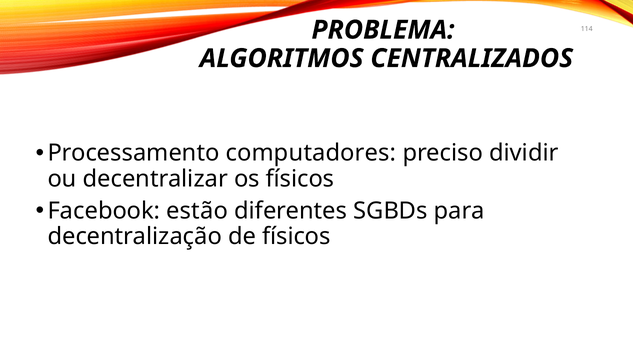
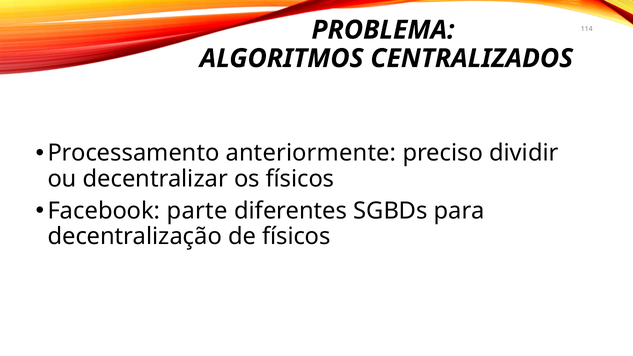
computadores: computadores -> anteriormente
estão: estão -> parte
